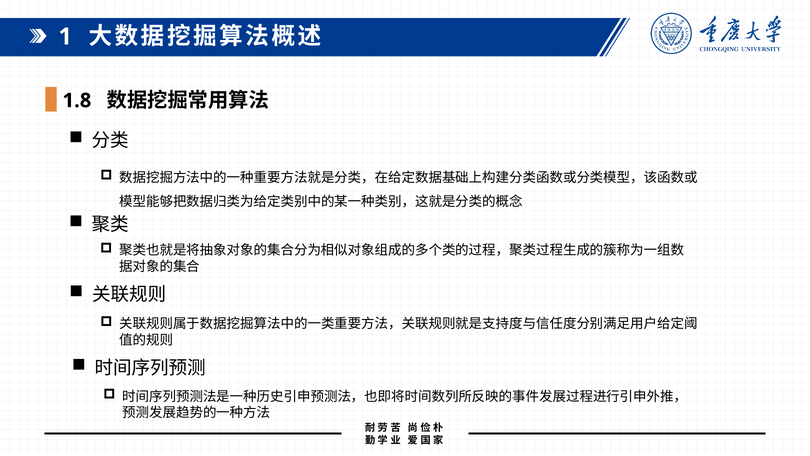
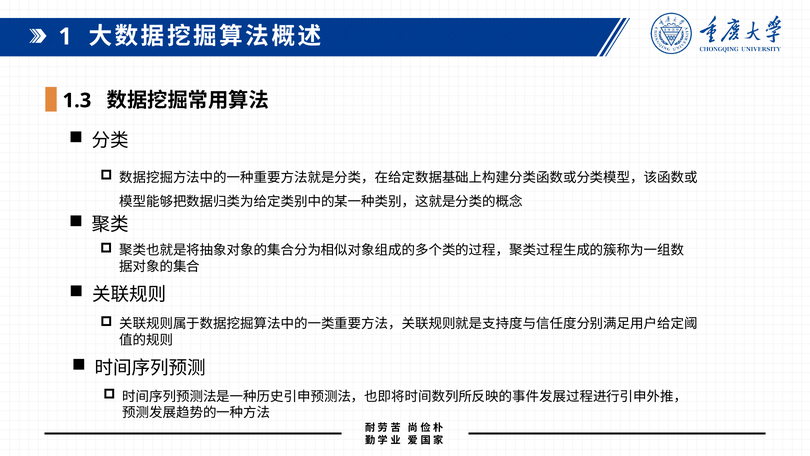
1.8: 1.8 -> 1.3
